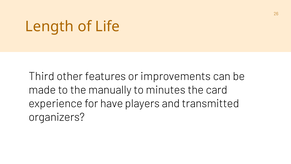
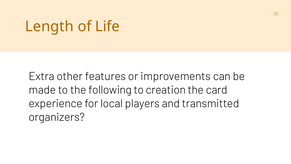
Third: Third -> Extra
manually: manually -> following
minutes: minutes -> creation
have: have -> local
